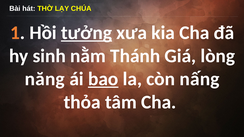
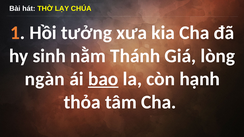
tưởng underline: present -> none
năng: năng -> ngàn
nấng: nấng -> hạnh
